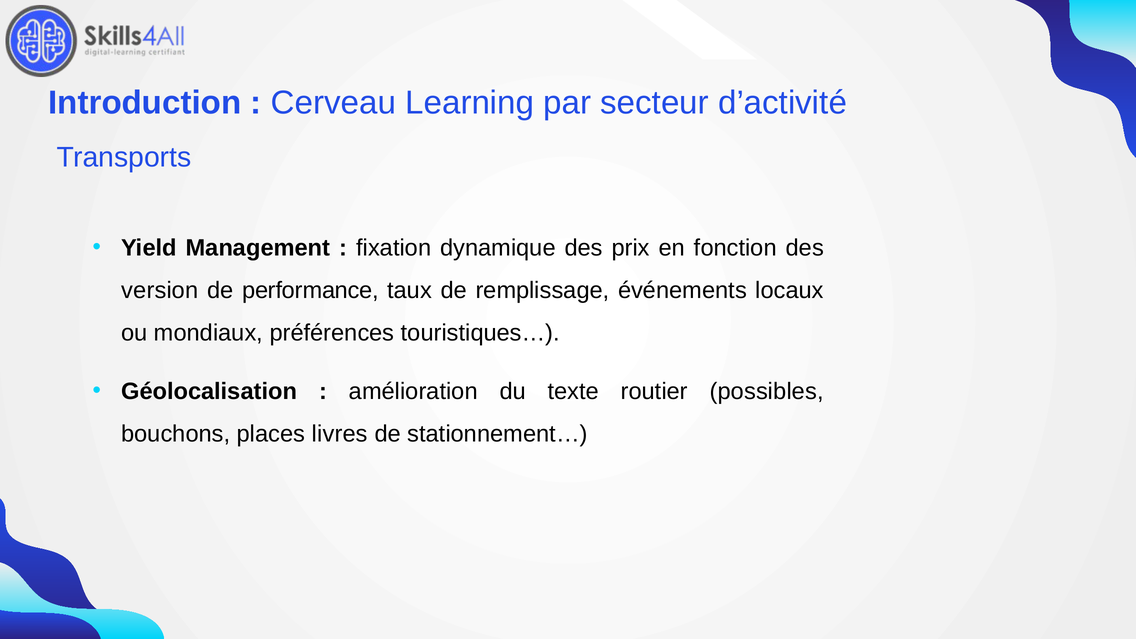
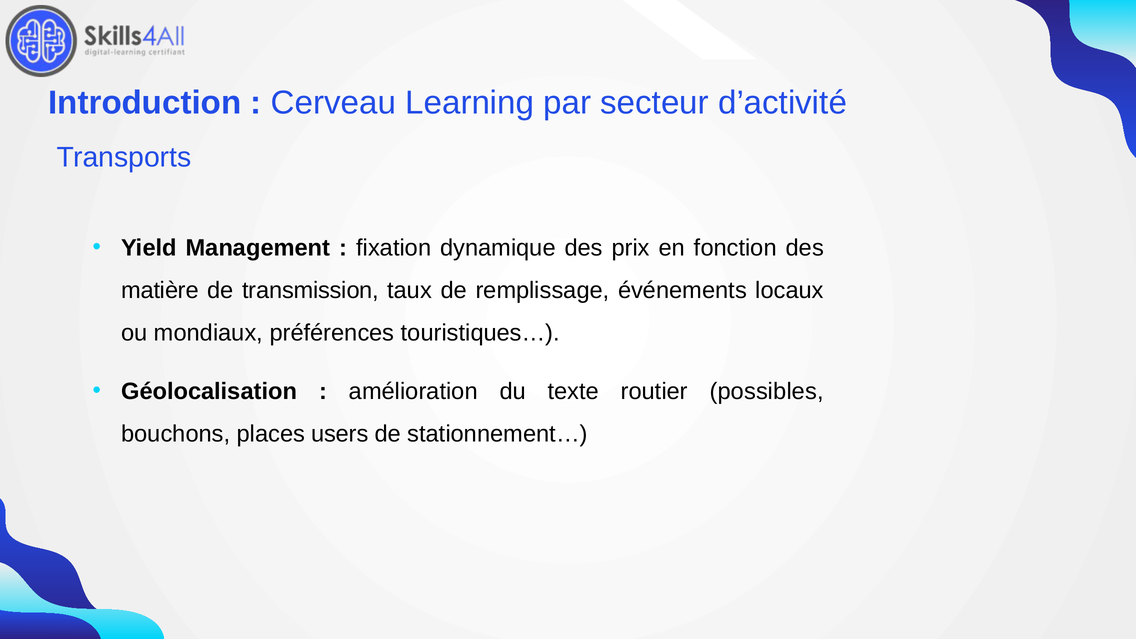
version: version -> matière
performance: performance -> transmission
livres: livres -> users
